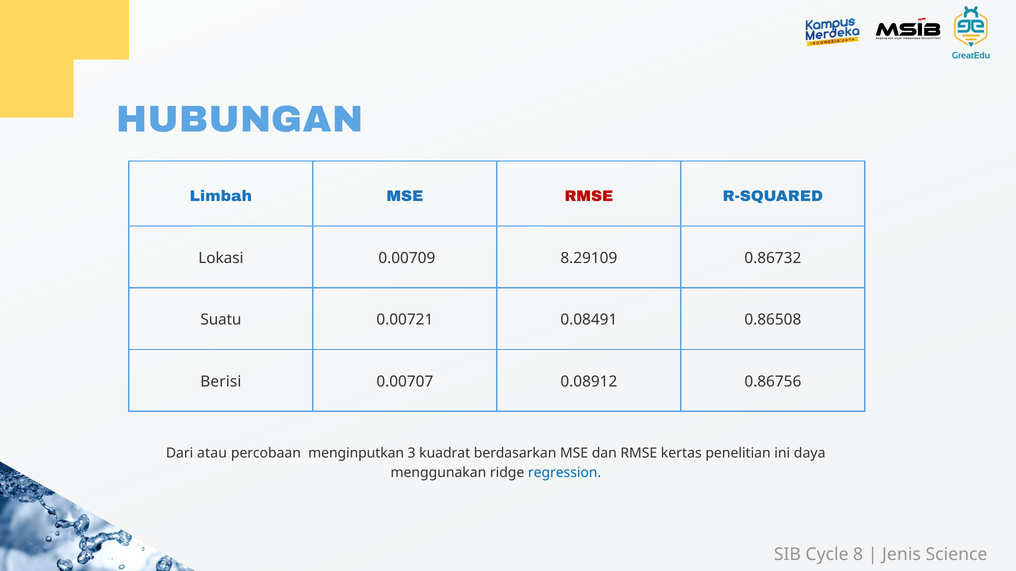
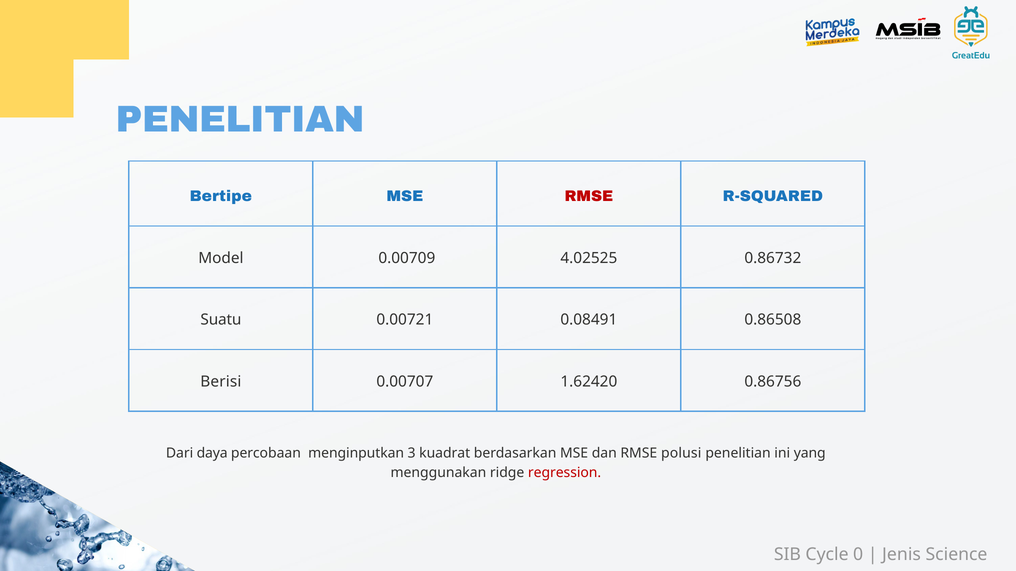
HUBUNGAN at (240, 120): HUBUNGAN -> PENELITIAN
Limbah: Limbah -> Bertipe
Lokasi: Lokasi -> Model
8.29109: 8.29109 -> 4.02525
0.08912: 0.08912 -> 1.62420
atau: atau -> daya
kertas: kertas -> polusi
daya: daya -> yang
regression colour: blue -> red
8: 8 -> 0
